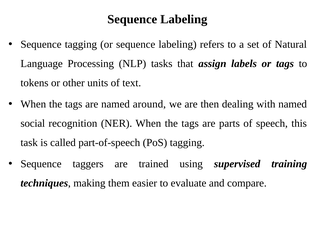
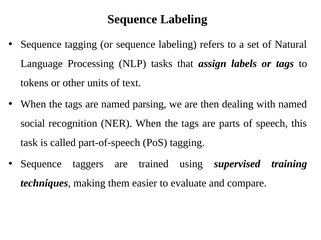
around: around -> parsing
